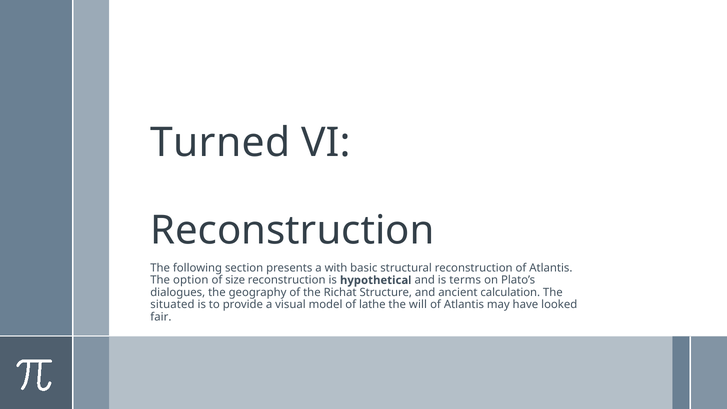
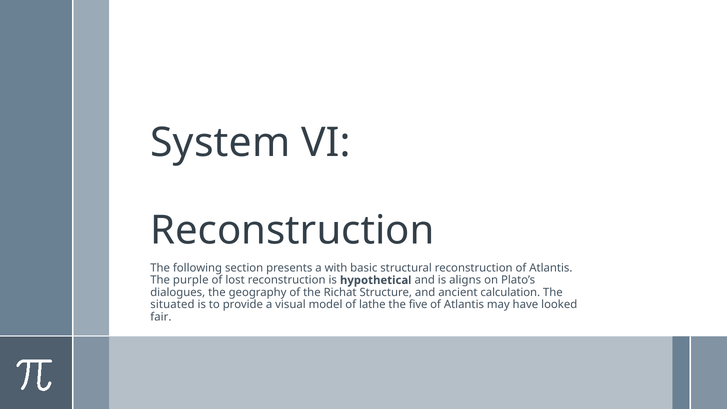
Turned: Turned -> System
option: option -> purple
size: size -> lost
terms: terms -> aligns
will: will -> five
